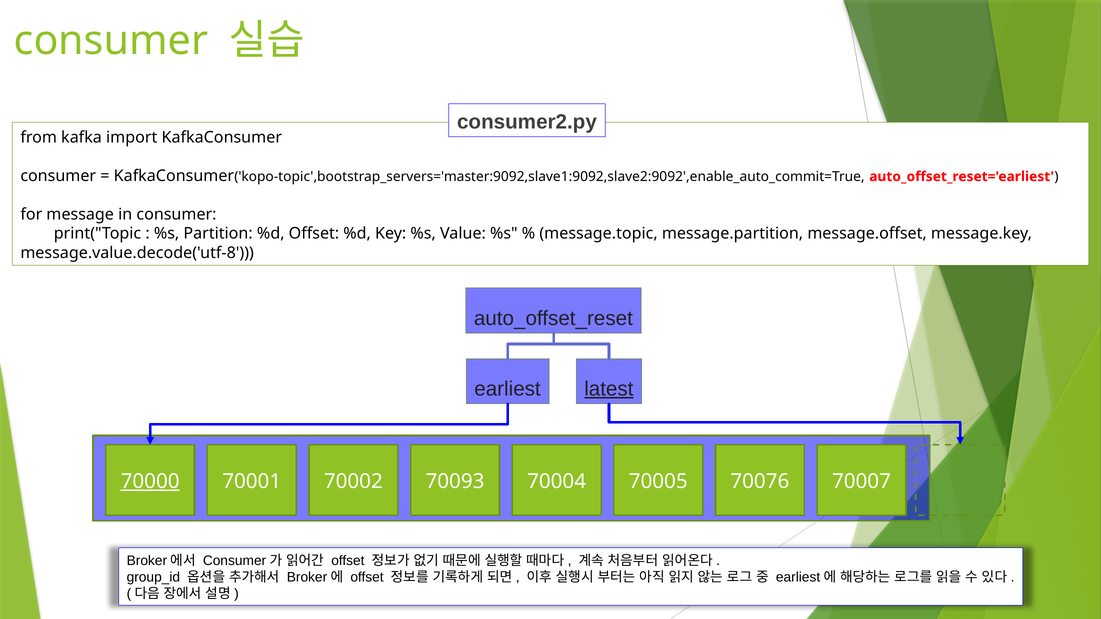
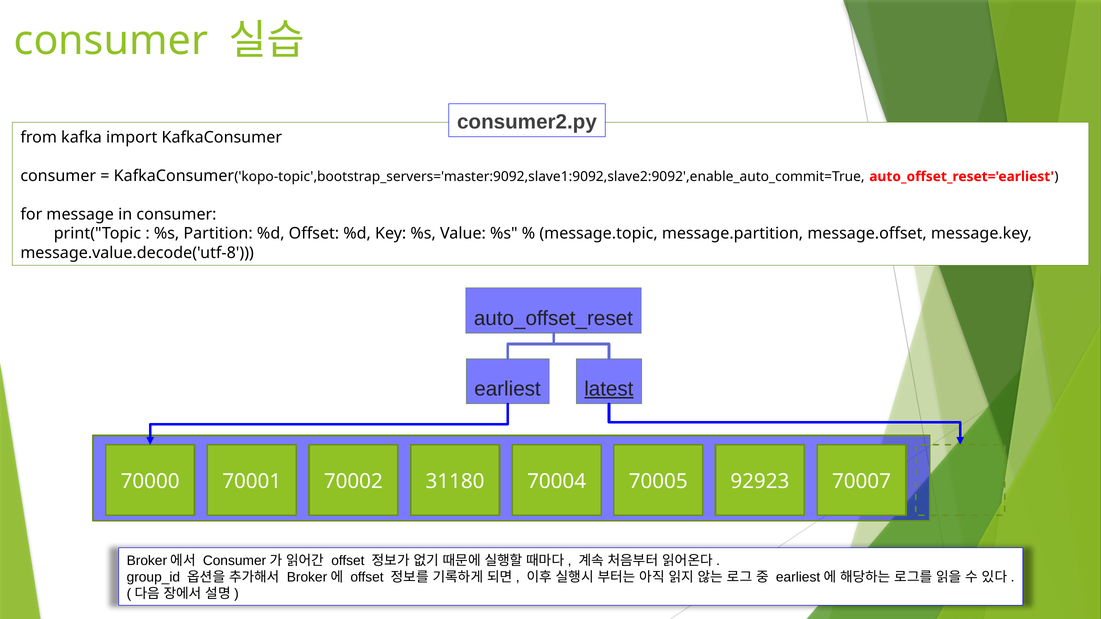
70000 underline: present -> none
70093: 70093 -> 31180
70076: 70076 -> 92923
